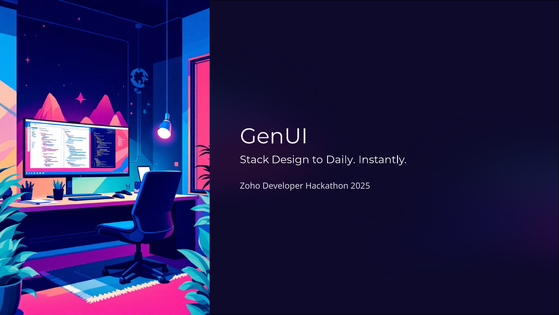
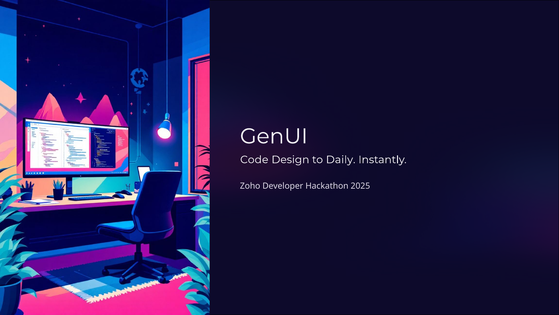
Stack: Stack -> Code
